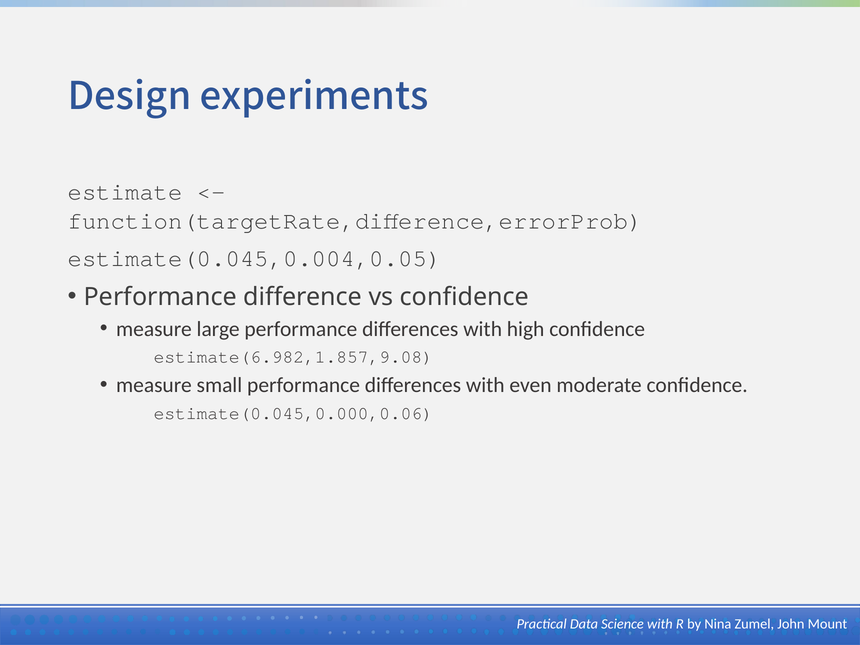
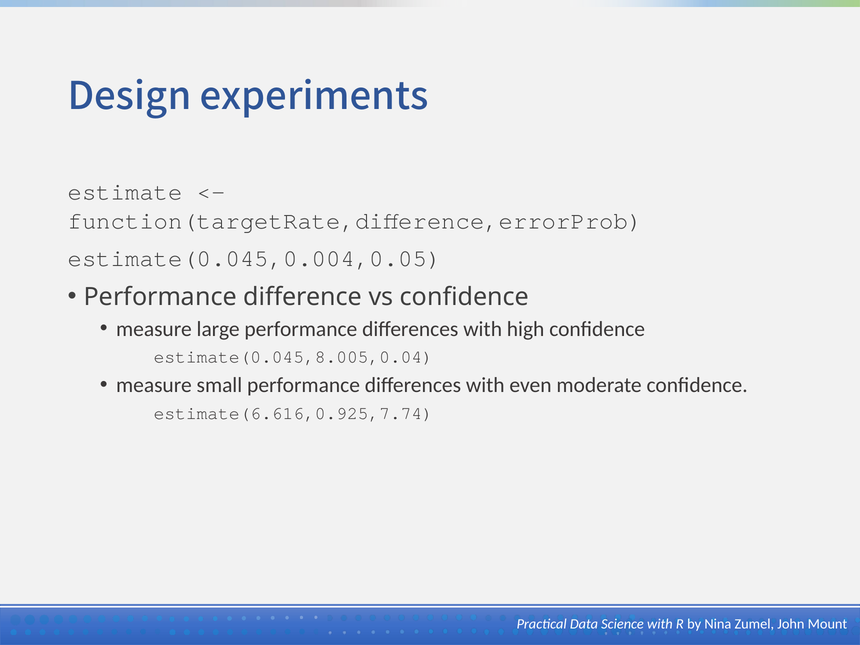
estimate(6.982,1.857,9.08: estimate(6.982,1.857,9.08 -> estimate(0.045,8.005,0.04
estimate(0.045,0.000,0.06: estimate(0.045,0.000,0.06 -> estimate(6.616,0.925,7.74
